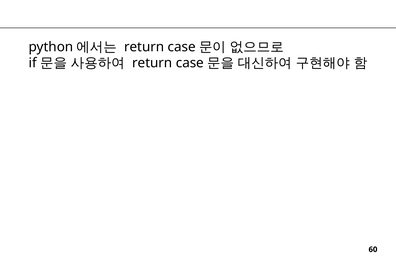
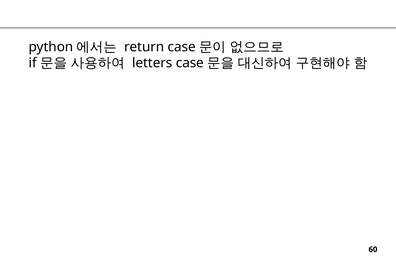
return at (152, 63): return -> letters
